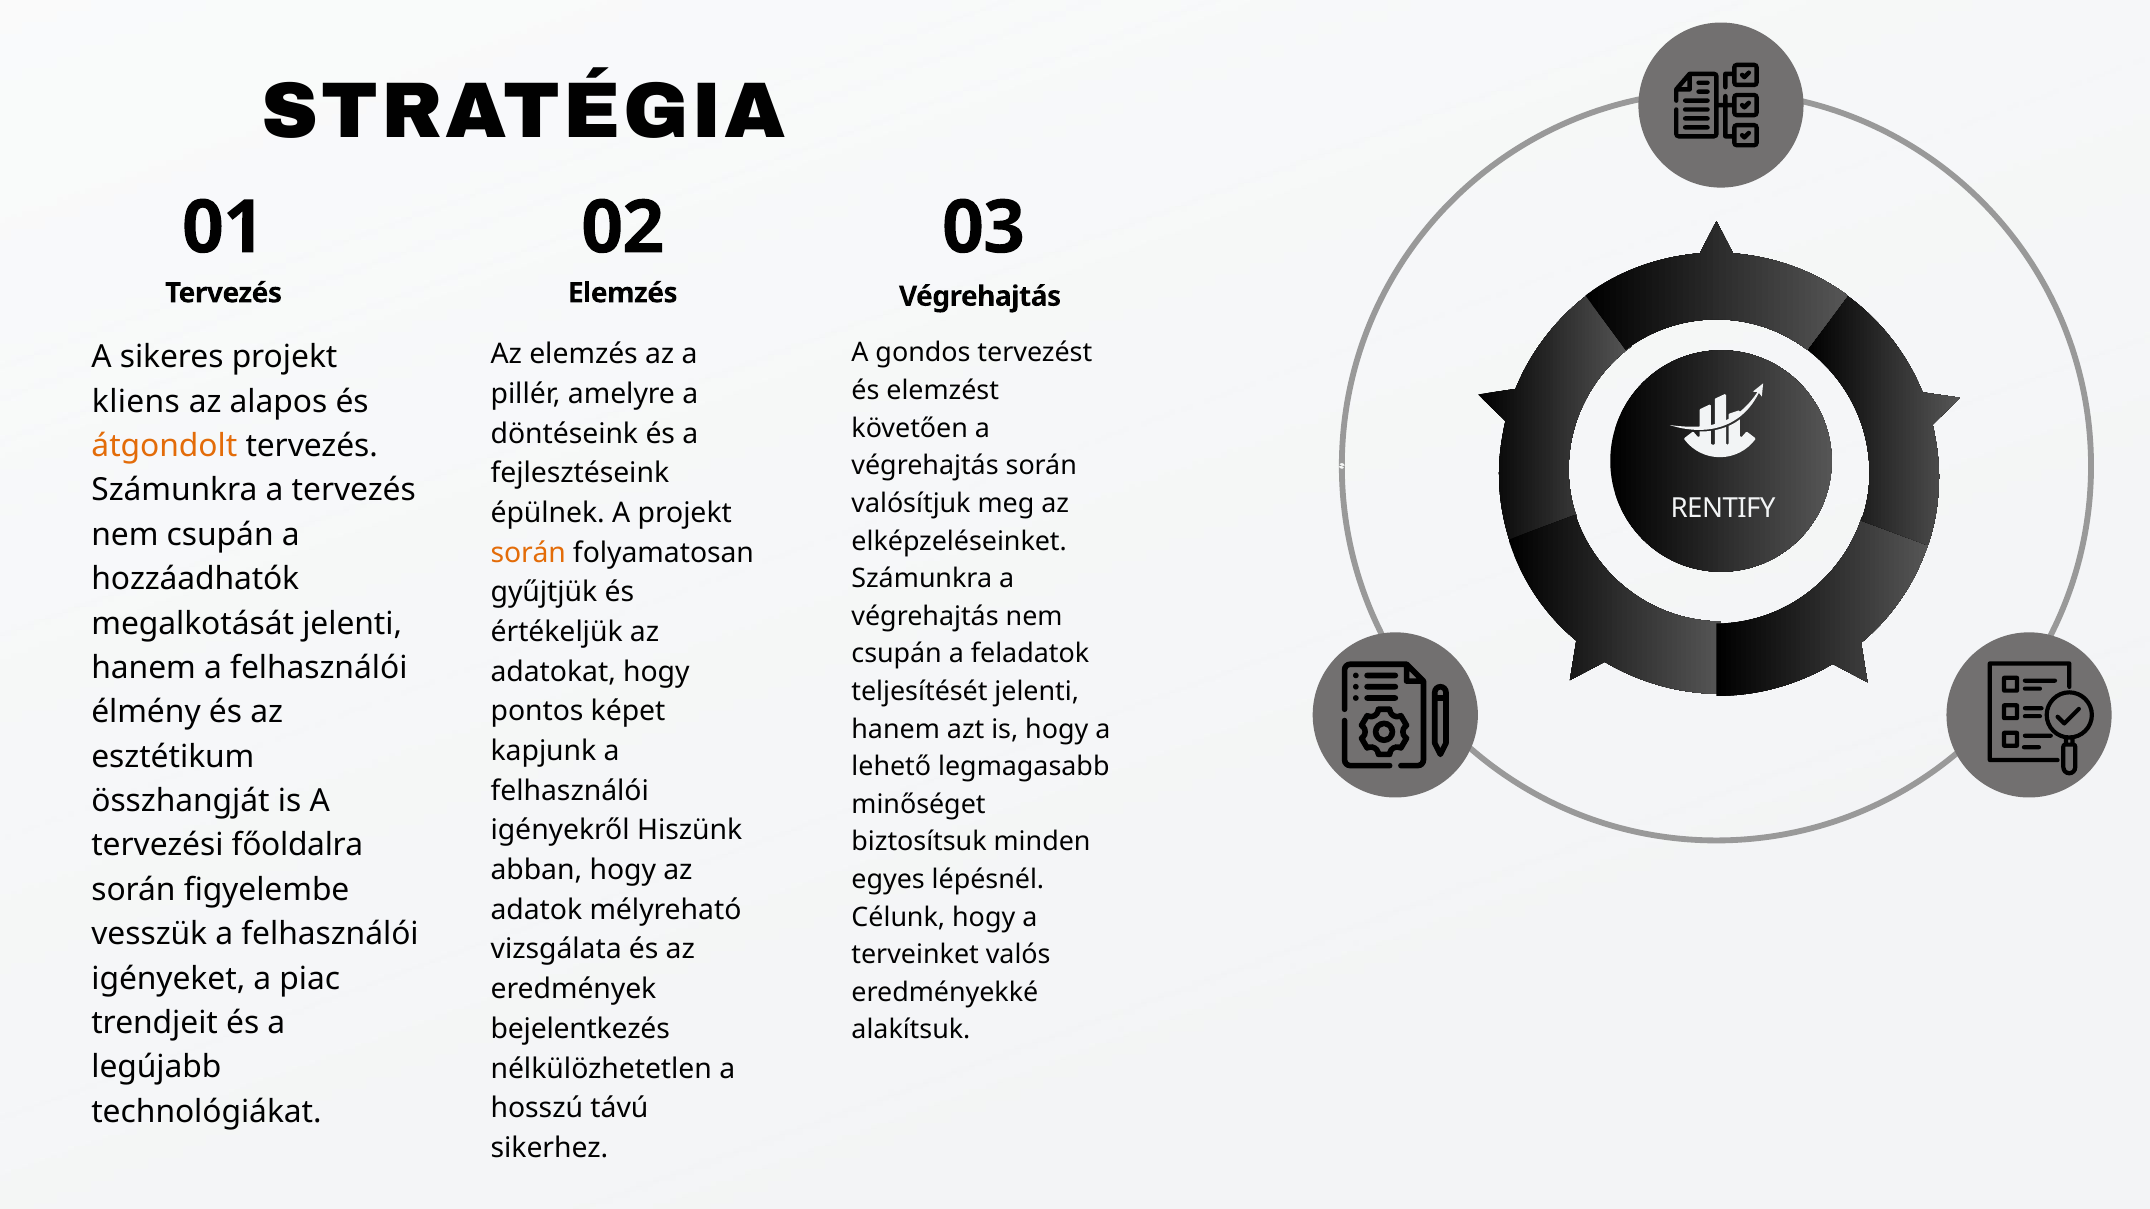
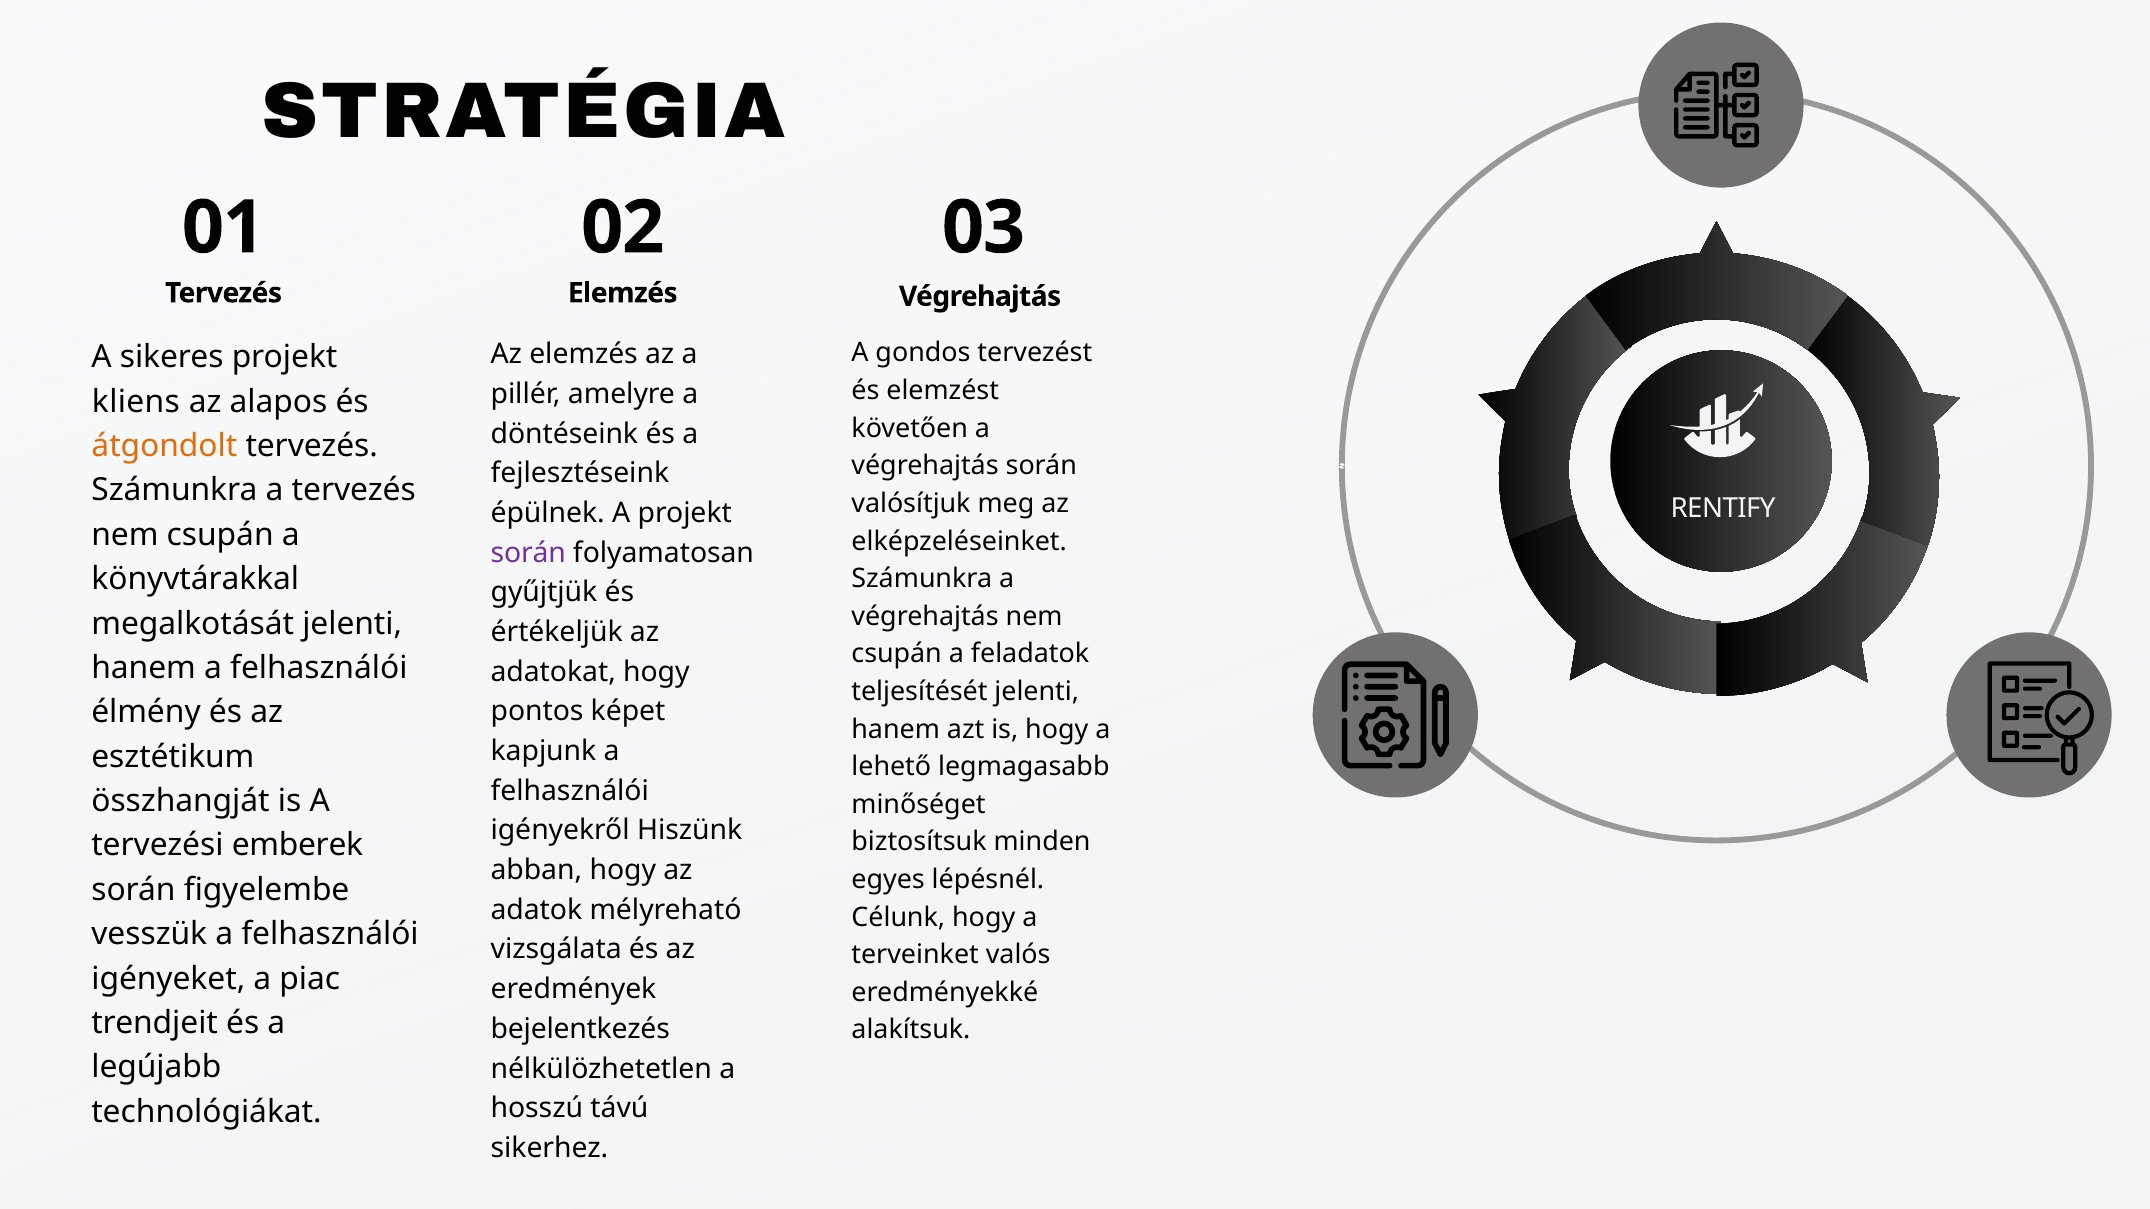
során at (528, 553) colour: orange -> purple
hozzáadhatók: hozzáadhatók -> könyvtárakkal
főoldalra: főoldalra -> emberek
